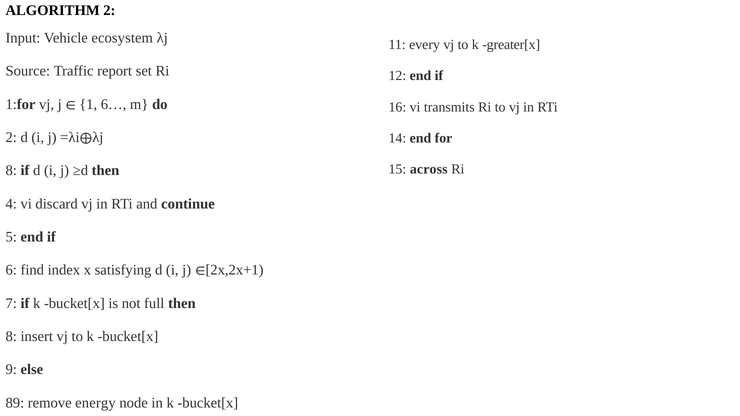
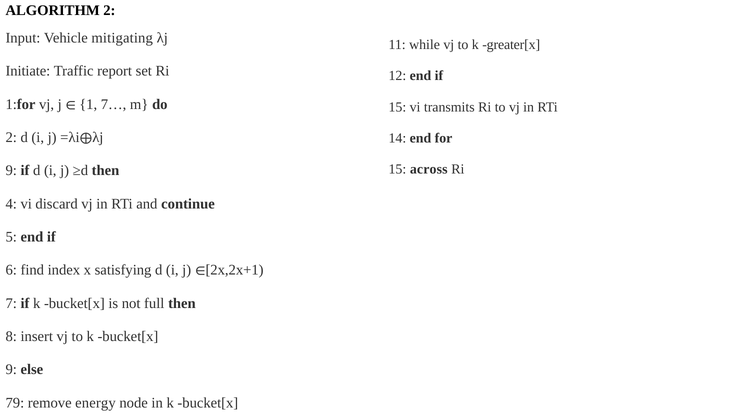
ecosystem: ecosystem -> mitigating
every: every -> while
Source: Source -> Initiate
6…: 6… -> 7…
16 at (397, 107): 16 -> 15
8 at (11, 171): 8 -> 9
89: 89 -> 79
